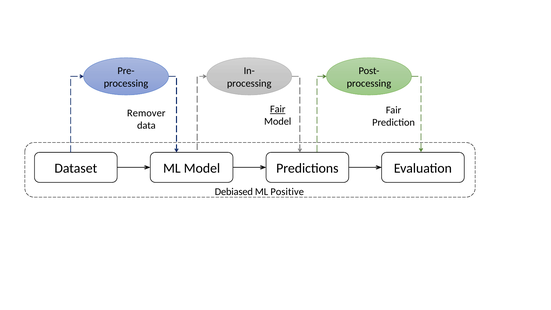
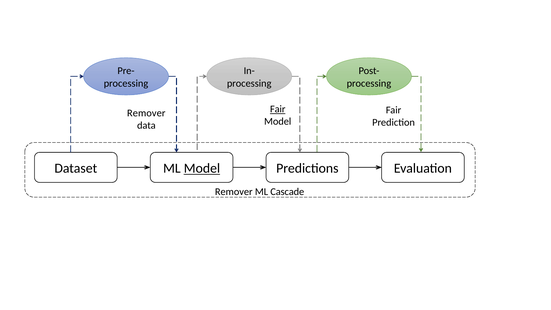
Model at (202, 168) underline: none -> present
Debiased at (234, 192): Debiased -> Remover
Positive: Positive -> Cascade
